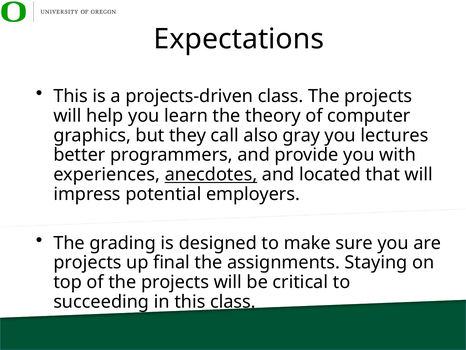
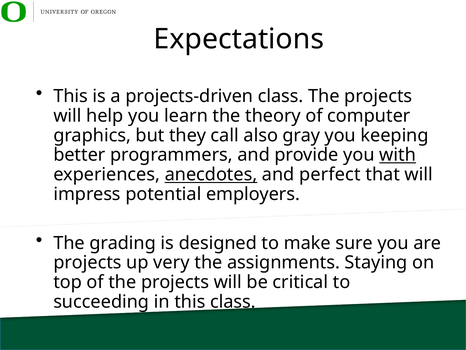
lectures: lectures -> keeping
with underline: none -> present
located: located -> perfect
final: final -> very
